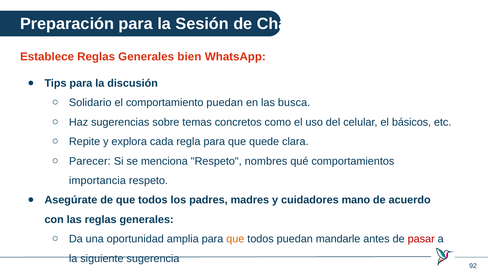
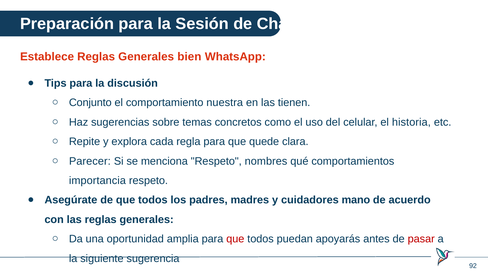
Solidario: Solidario -> Conjunto
comportamiento puedan: puedan -> nuestra
busca: busca -> tienen
básicos: básicos -> historia
que at (235, 239) colour: orange -> red
mandarle: mandarle -> apoyarás
